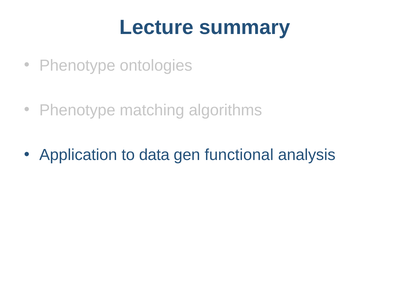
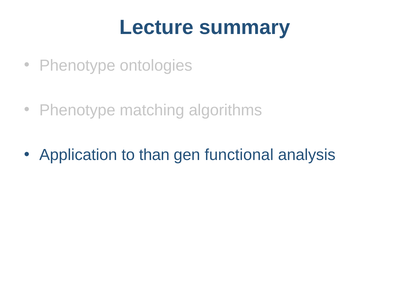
data: data -> than
